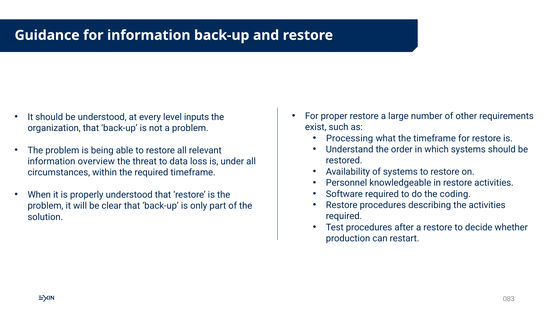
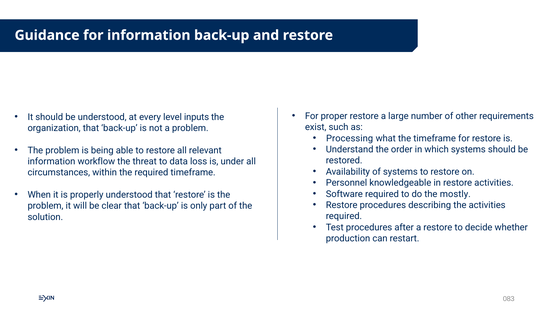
overview: overview -> workflow
coding: coding -> mostly
